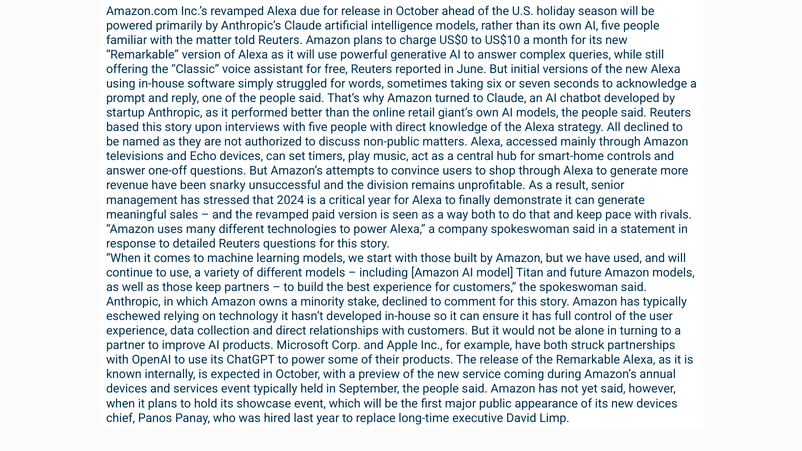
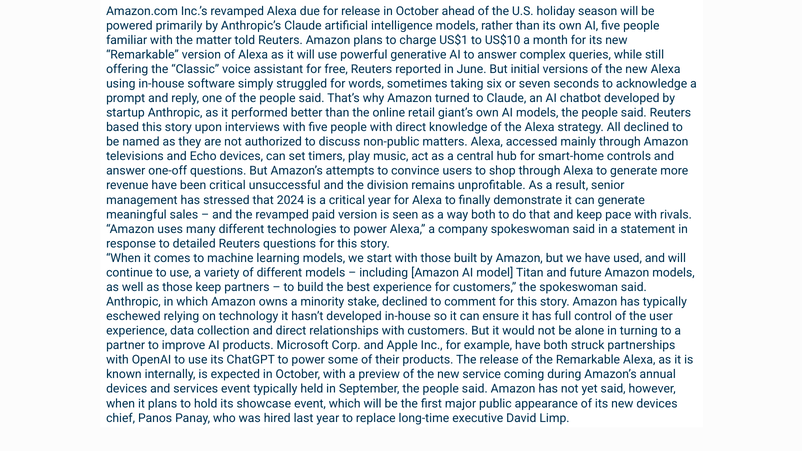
US$0: US$0 -> US$1
been snarky: snarky -> critical
